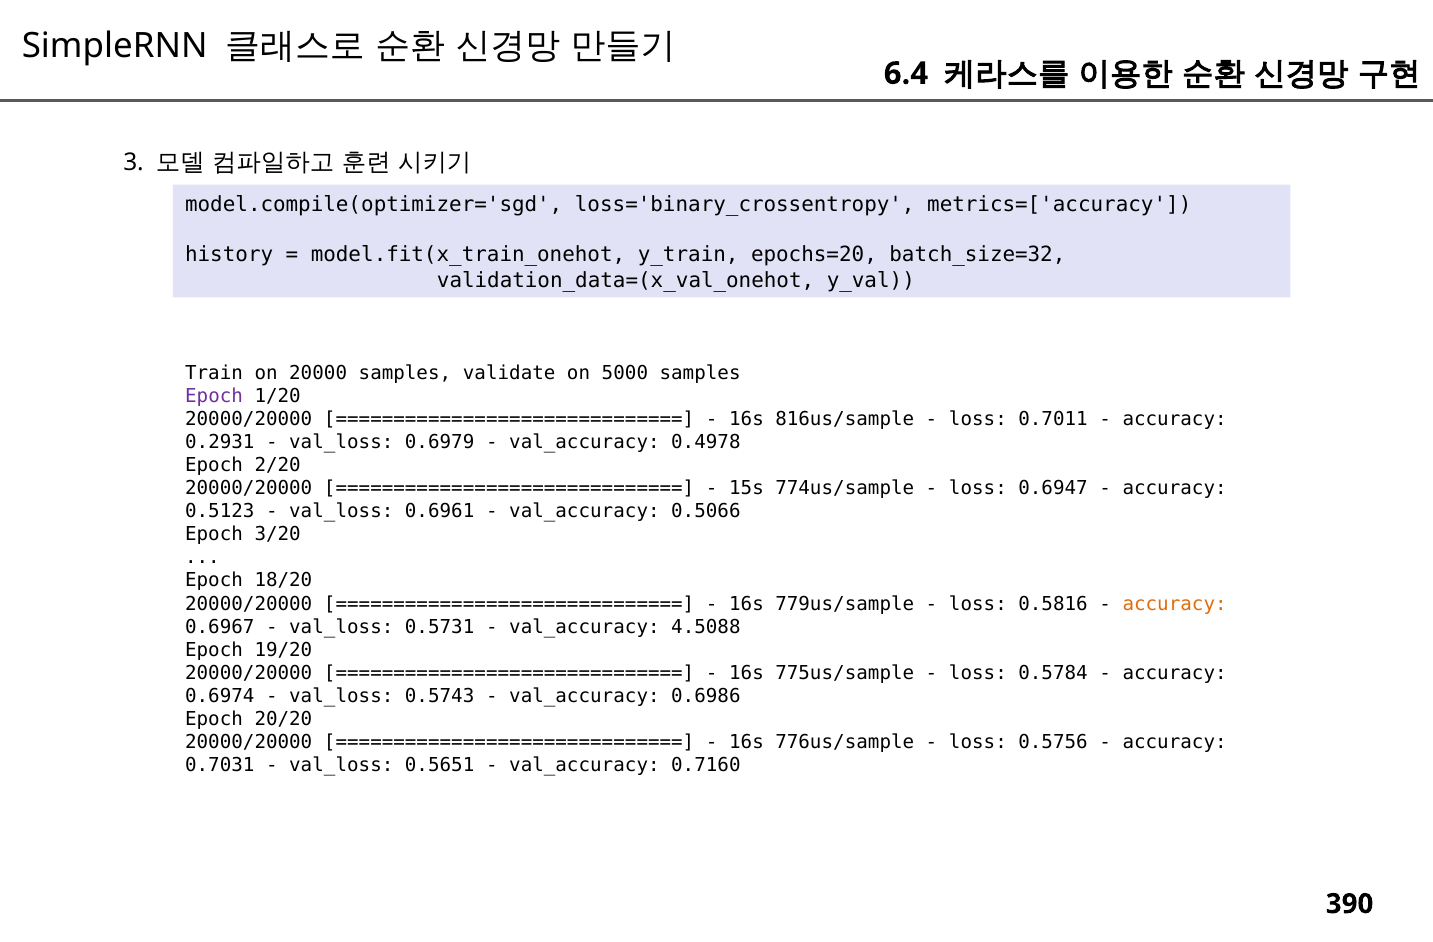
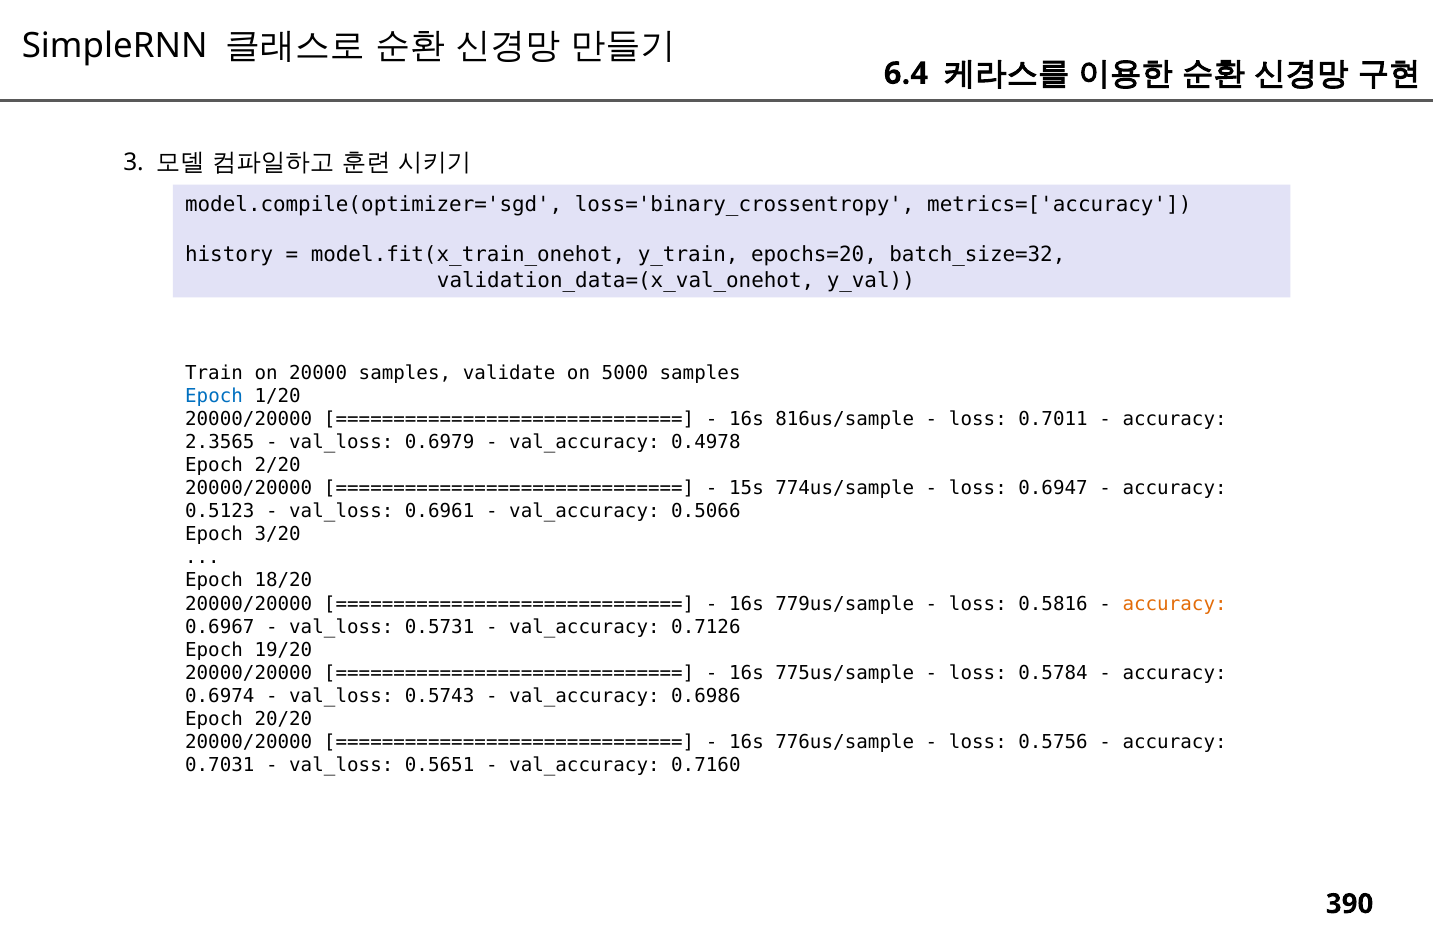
Epoch at (214, 396) colour: purple -> blue
0.2931: 0.2931 -> 2.3565
4.5088: 4.5088 -> 0.7126
